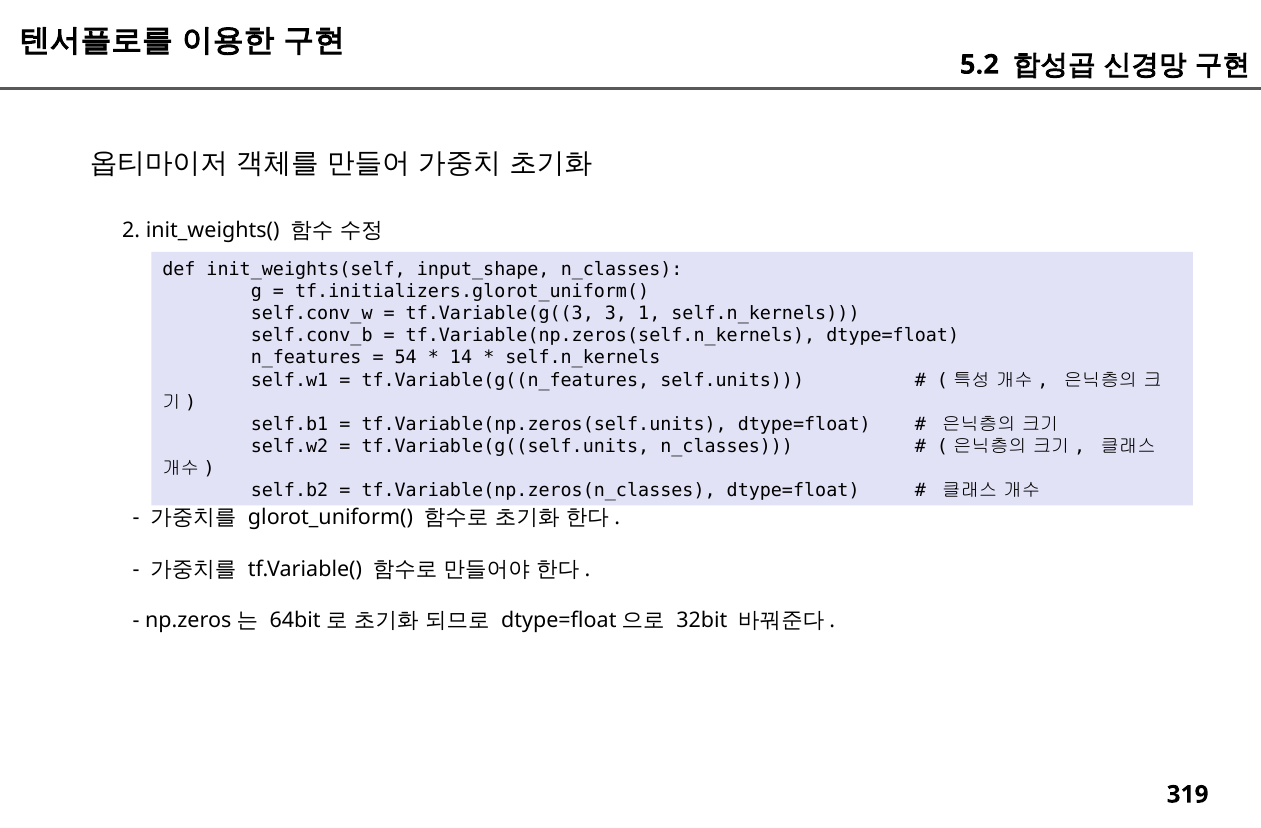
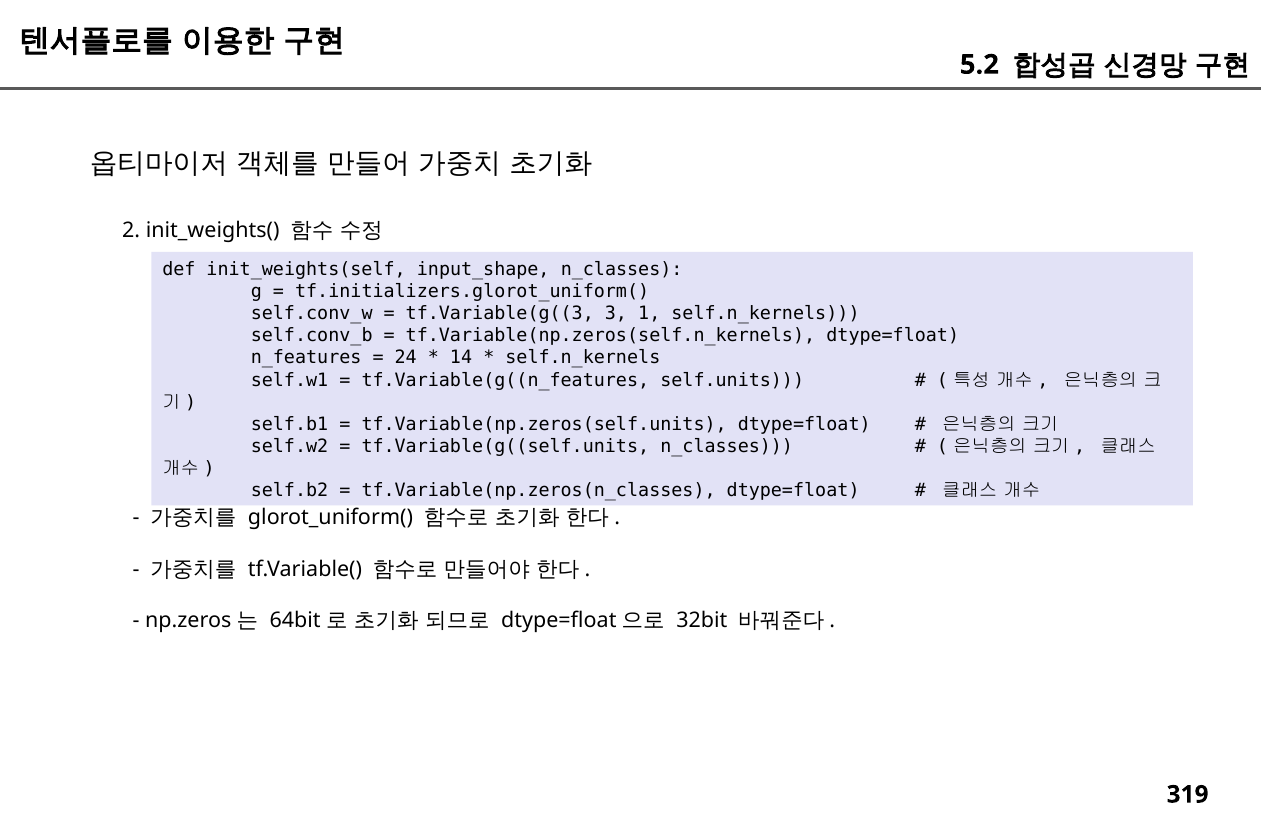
54: 54 -> 24
